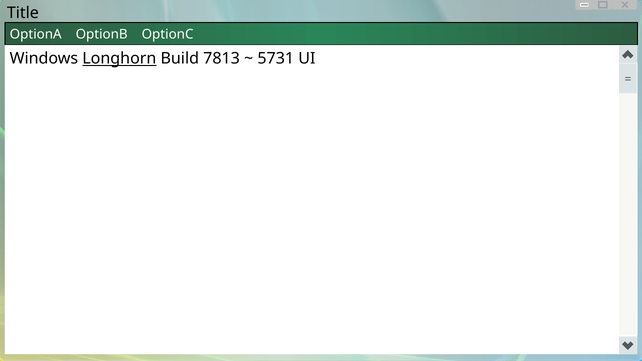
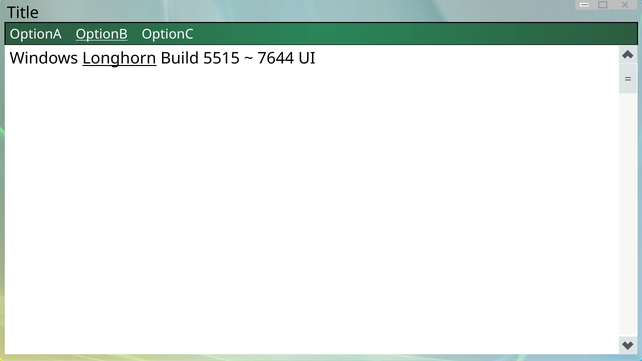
OptionB underline: none -> present
7813: 7813 -> 5515
5731: 5731 -> 7644
